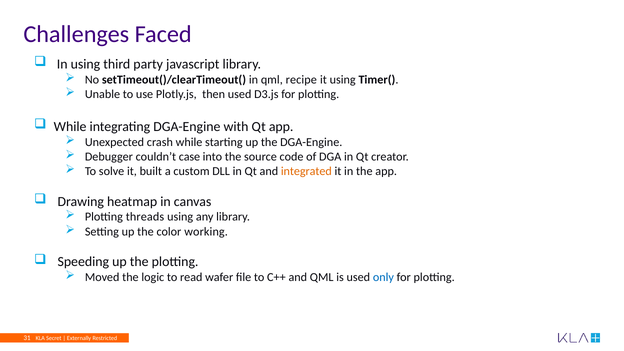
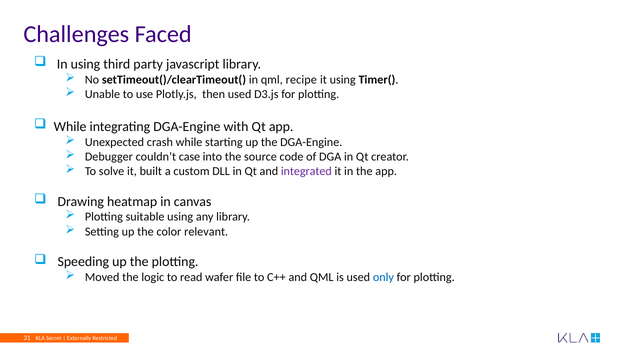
integrated colour: orange -> purple
threads: threads -> suitable
working: working -> relevant
